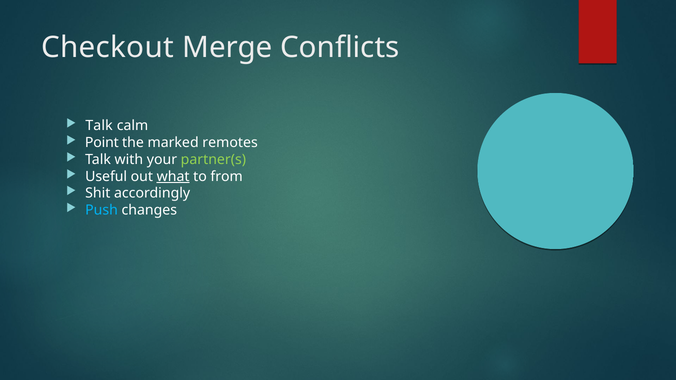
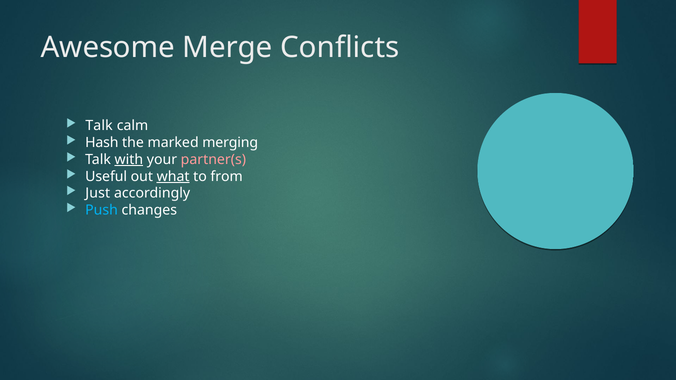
Checkout: Checkout -> Awesome
Point: Point -> Hash
remotes: remotes -> merging
with underline: none -> present
partner(s colour: light green -> pink
Shit: Shit -> Just
